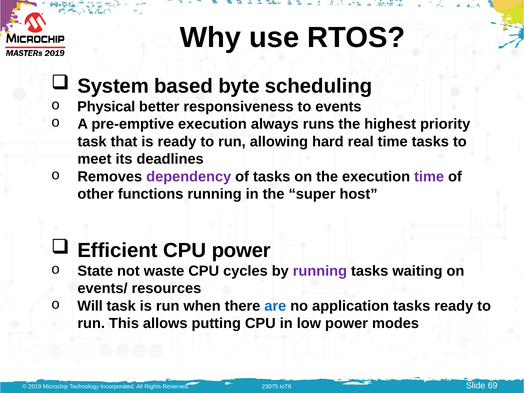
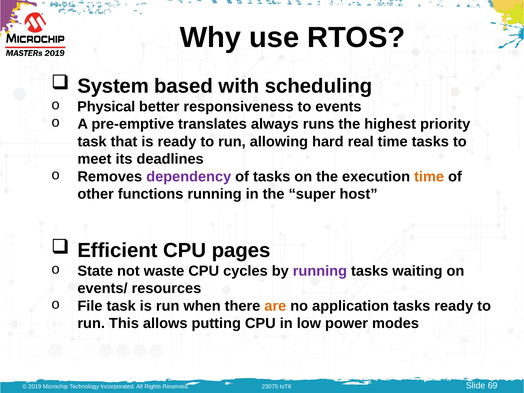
byte: byte -> with
pre-emptive execution: execution -> translates
time at (429, 177) colour: purple -> orange
CPU power: power -> pages
Will: Will -> File
are colour: blue -> orange
